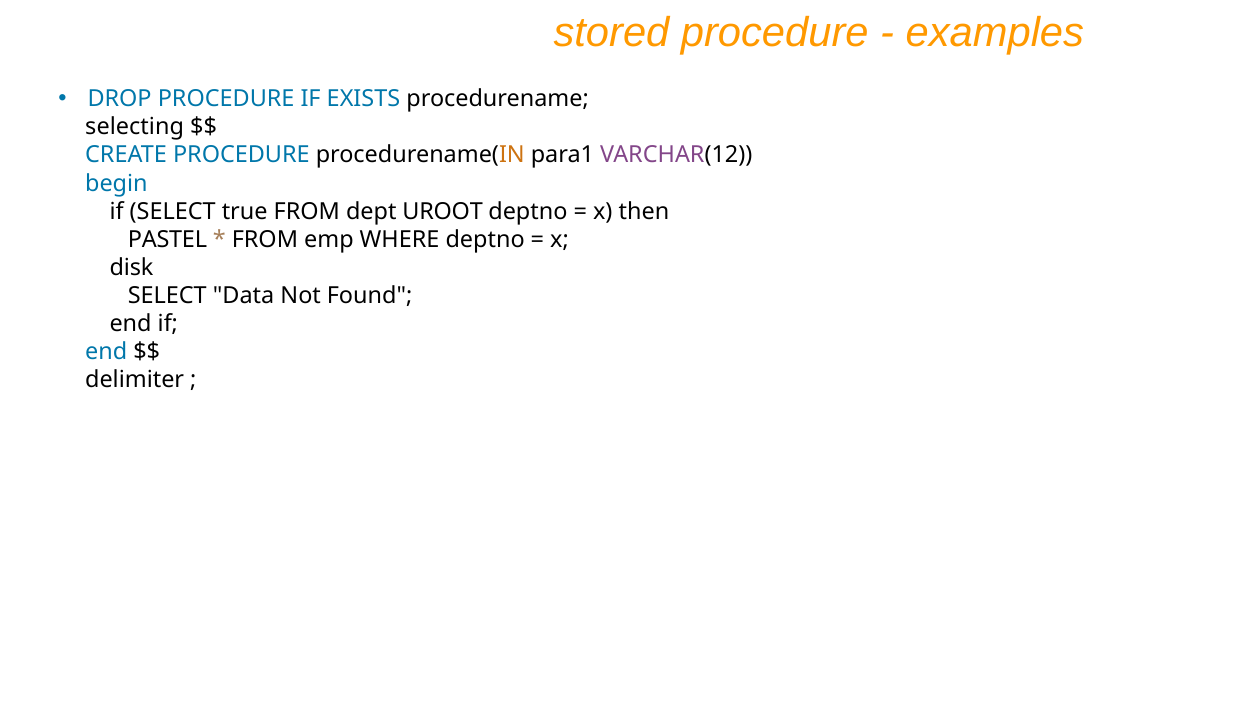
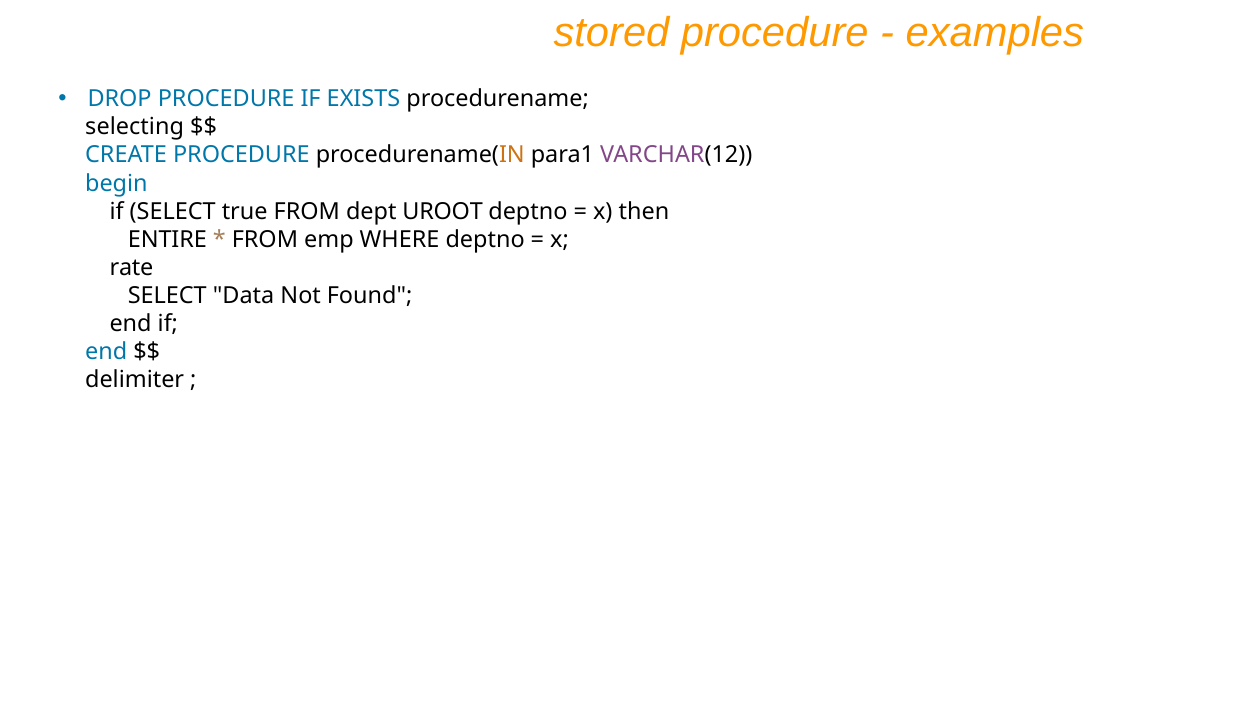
PASTEL: PASTEL -> ENTIRE
disk: disk -> rate
